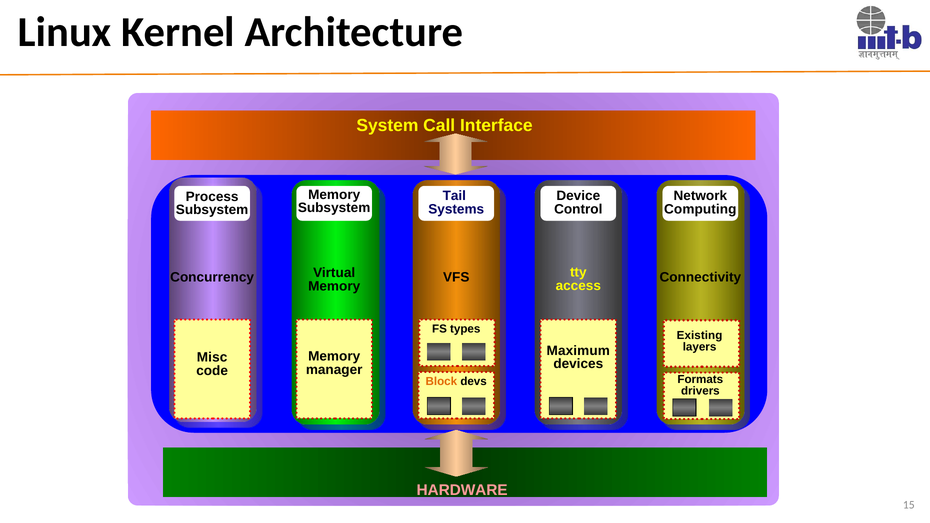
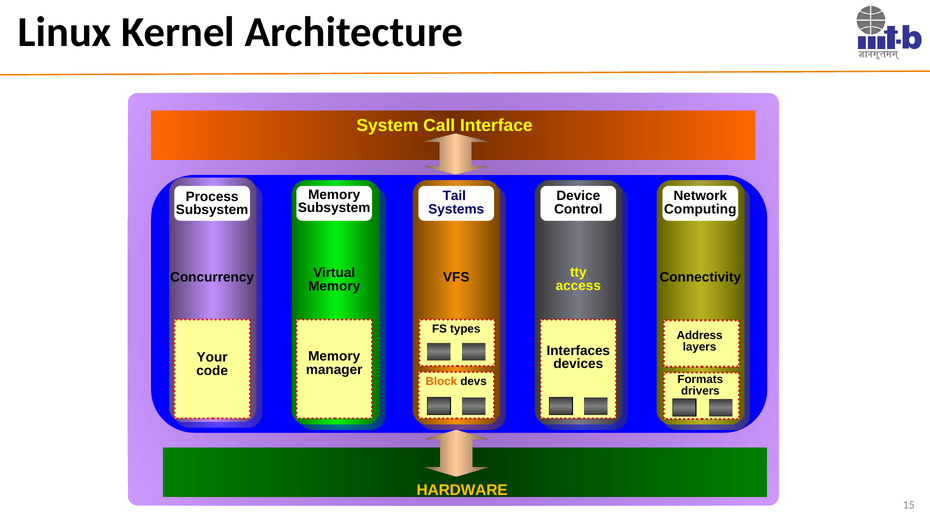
Existing: Existing -> Address
Maximum: Maximum -> Interfaces
Misc: Misc -> Your
HARDWARE colour: pink -> yellow
